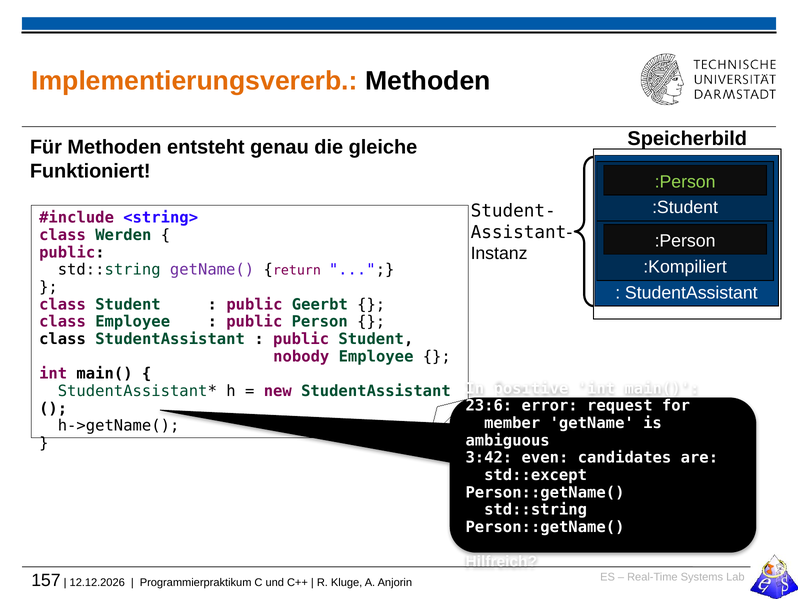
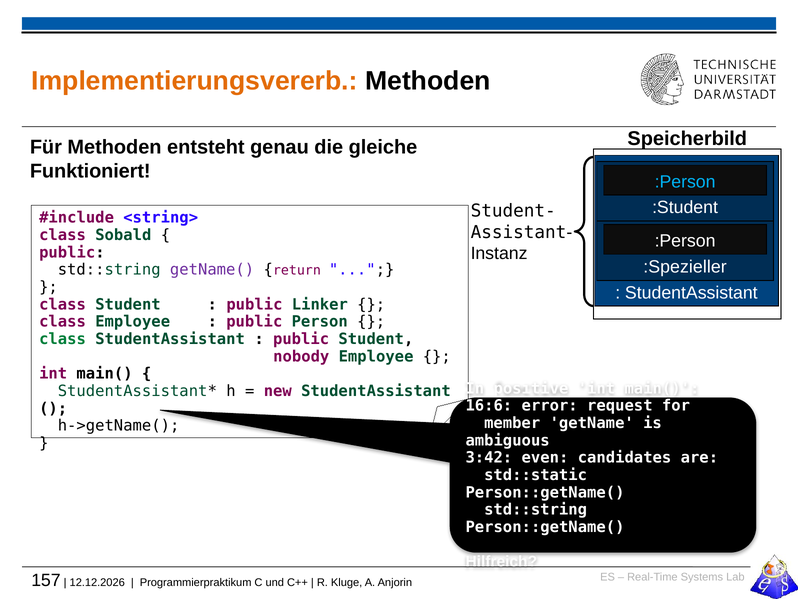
:Person at (685, 182) colour: light green -> light blue
Werden: Werden -> Sobald
:Kompiliert: :Kompiliert -> :Spezieller
Geerbt: Geerbt -> Linker
class at (62, 339) colour: black -> green
23:6: 23:6 -> 16:6
std::except: std::except -> std::static
